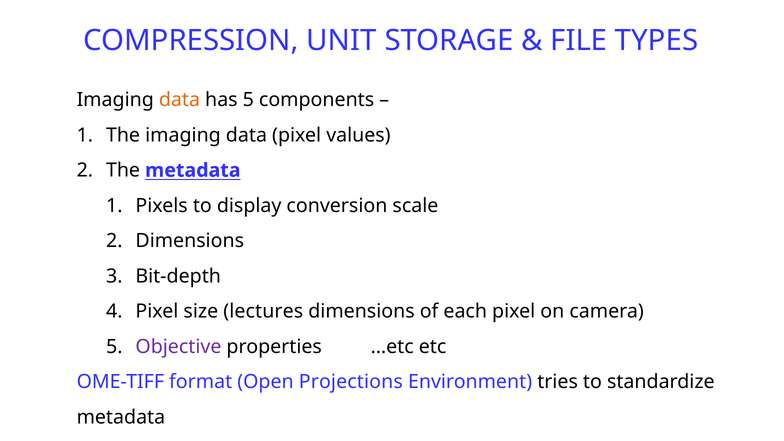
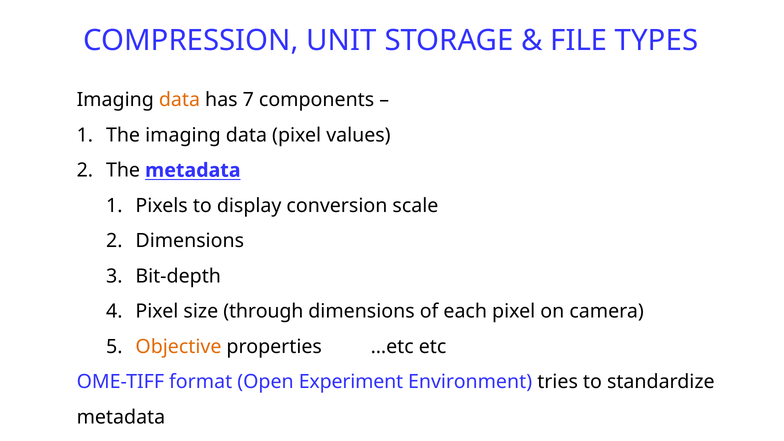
has 5: 5 -> 7
lectures: lectures -> through
Objective colour: purple -> orange
Projections: Projections -> Experiment
